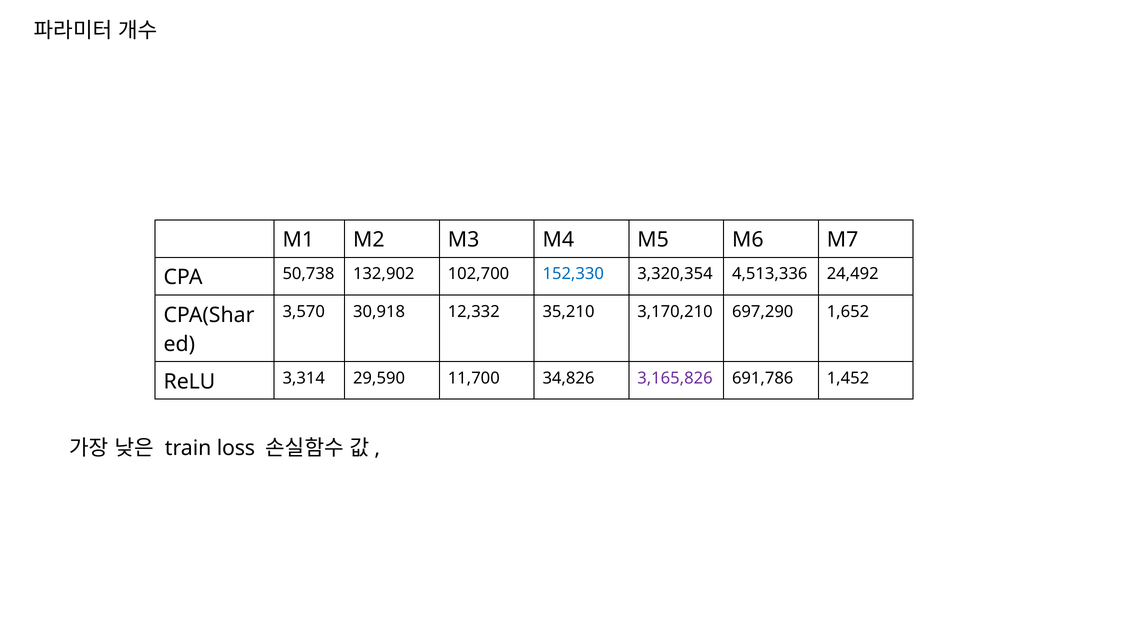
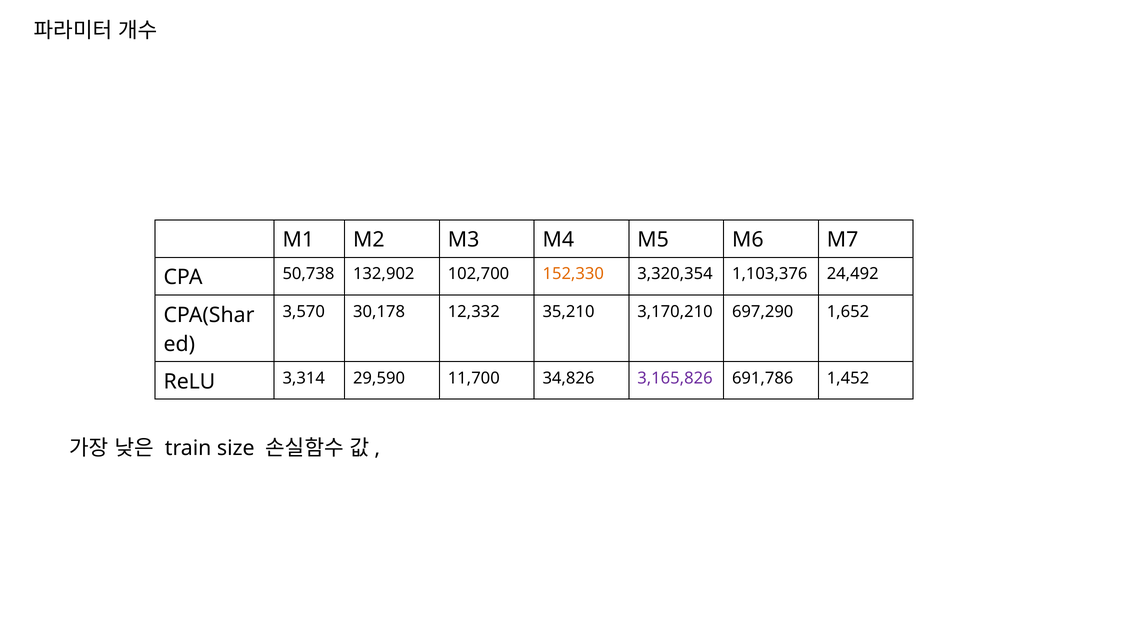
152,330 colour: blue -> orange
4,513,336: 4,513,336 -> 1,103,376
30,918: 30,918 -> 30,178
loss: loss -> size
